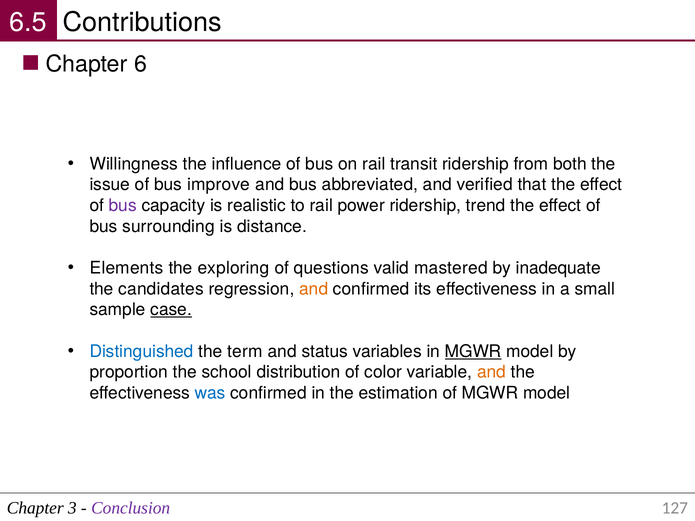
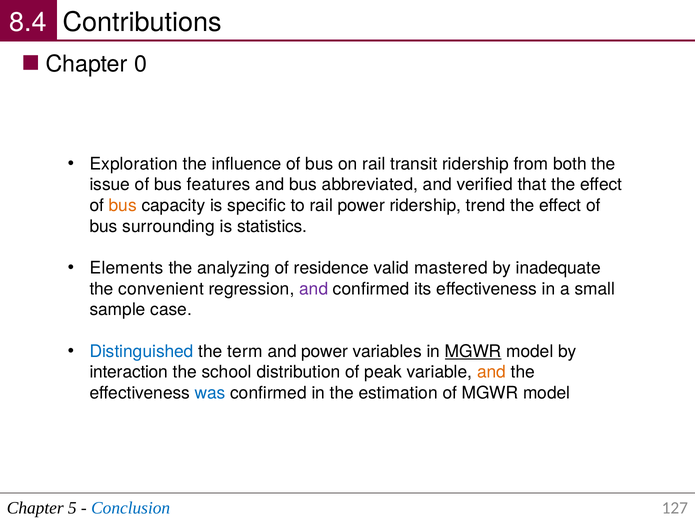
6.5: 6.5 -> 8.4
6: 6 -> 0
Willingness: Willingness -> Exploration
improve: improve -> features
bus at (123, 206) colour: purple -> orange
realistic: realistic -> specific
distance: distance -> statistics
exploring: exploring -> analyzing
questions: questions -> residence
candidates: candidates -> convenient
and at (314, 289) colour: orange -> purple
case underline: present -> none
and status: status -> power
proportion: proportion -> interaction
color: color -> peak
3: 3 -> 5
Conclusion colour: purple -> blue
